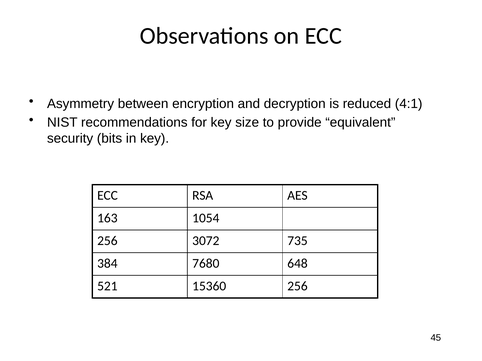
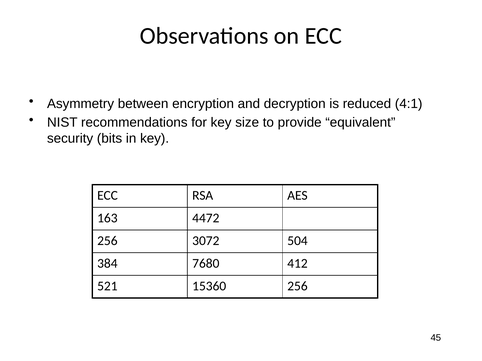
1054: 1054 -> 4472
735: 735 -> 504
648: 648 -> 412
